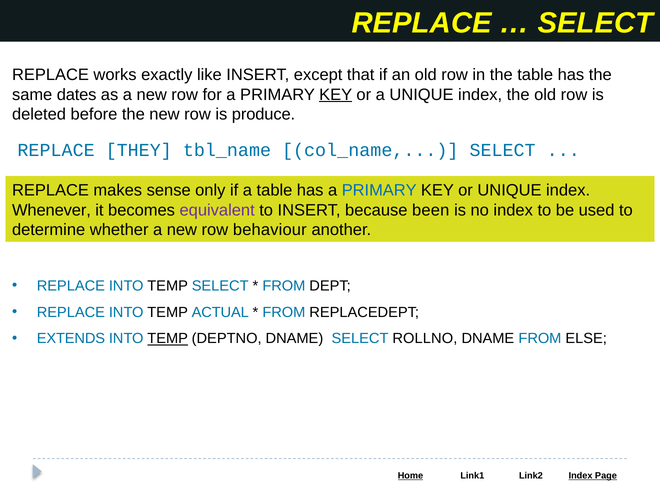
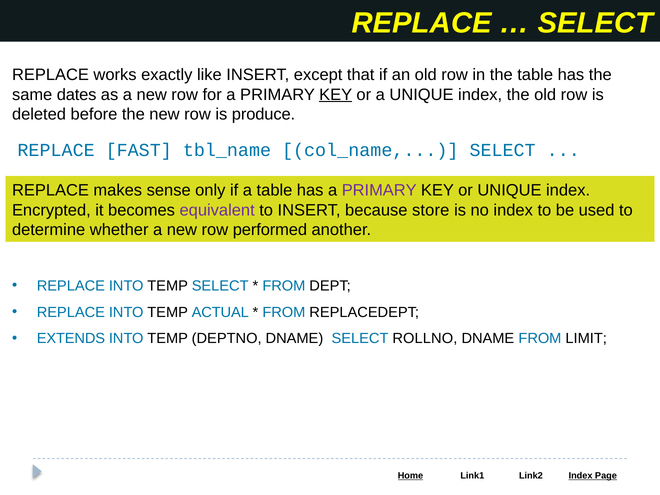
THEY: THEY -> FAST
PRIMARY at (379, 190) colour: blue -> purple
Whenever: Whenever -> Encrypted
been: been -> store
behaviour: behaviour -> performed
TEMP at (168, 339) underline: present -> none
ELSE: ELSE -> LIMIT
